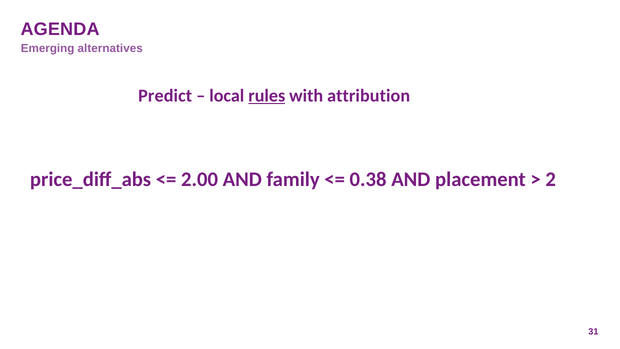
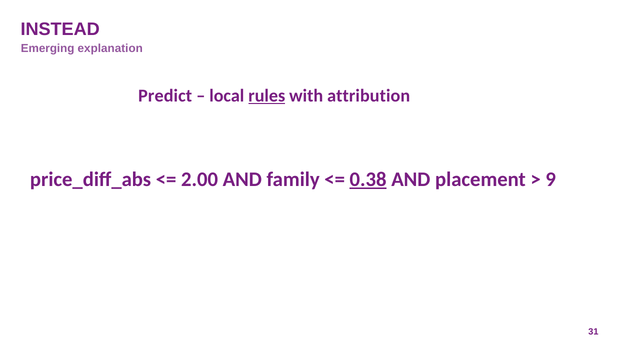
AGENDA: AGENDA -> INSTEAD
alternatives: alternatives -> explanation
0.38 underline: none -> present
2: 2 -> 9
